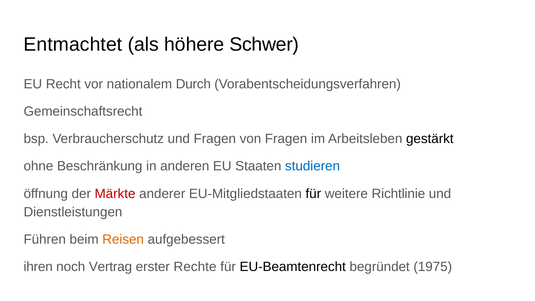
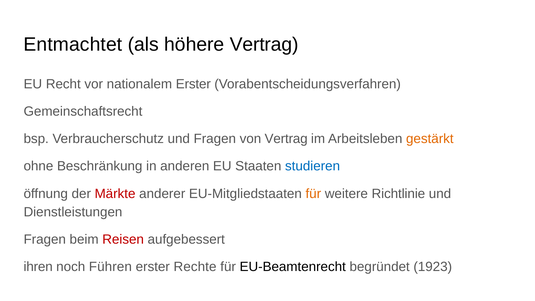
höhere Schwer: Schwer -> Vertrag
nationalem Durch: Durch -> Erster
von Fragen: Fragen -> Vertrag
gestärkt colour: black -> orange
für at (313, 194) colour: black -> orange
Führen at (45, 239): Führen -> Fragen
Reisen colour: orange -> red
Vertrag: Vertrag -> Führen
1975: 1975 -> 1923
